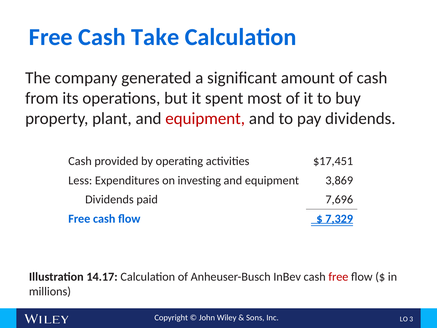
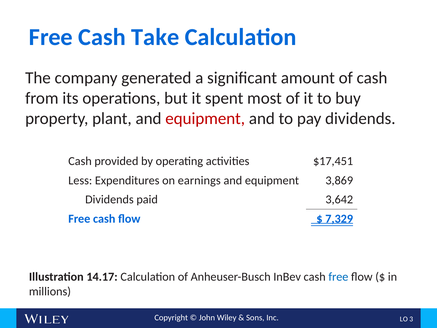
investing: investing -> earnings
7,696: 7,696 -> 3,642
free at (338, 277) colour: red -> blue
